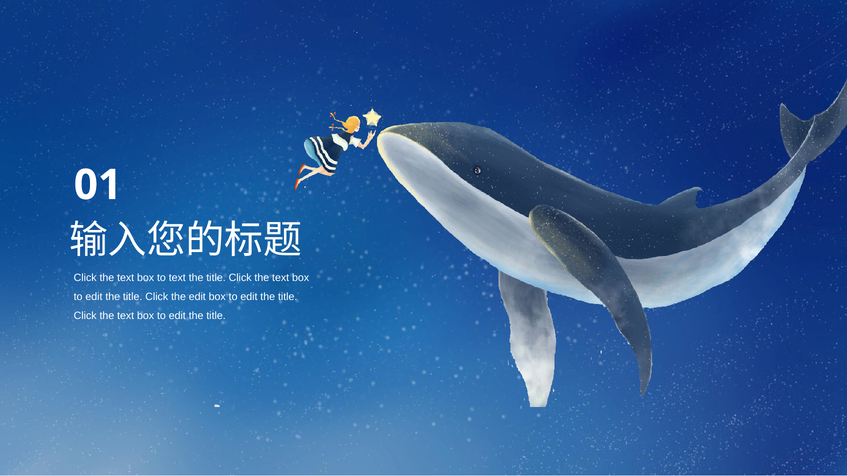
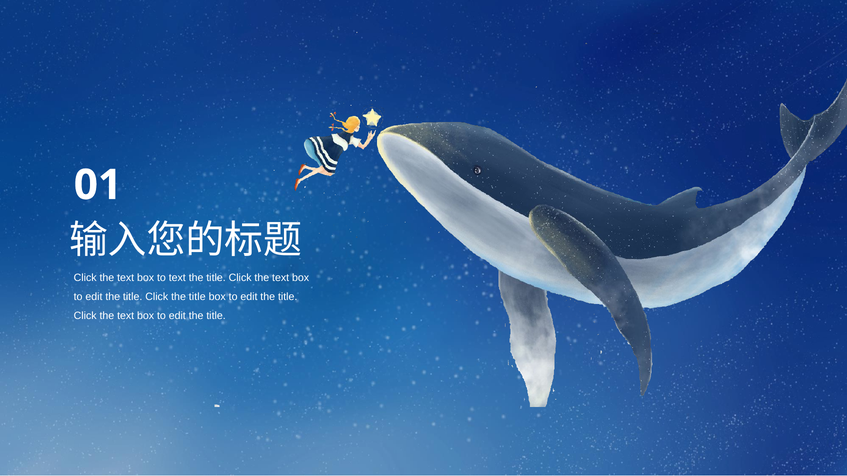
Click the edit: edit -> title
